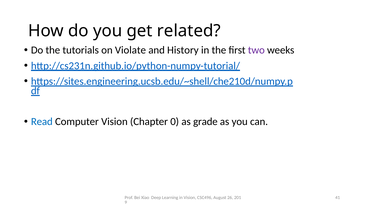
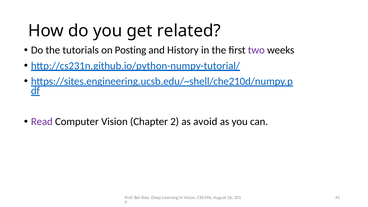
Violate: Violate -> Posting
Read colour: blue -> purple
0: 0 -> 2
grade: grade -> avoid
